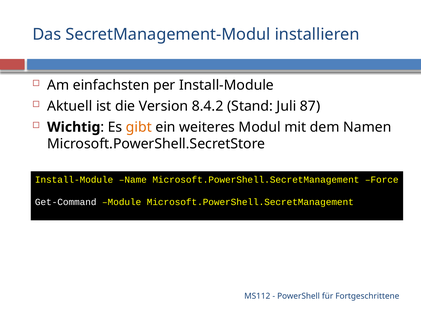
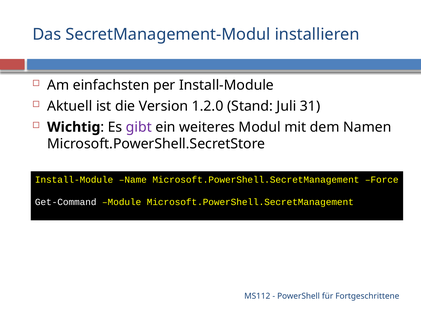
8.4.2: 8.4.2 -> 1.2.0
87: 87 -> 31
gibt colour: orange -> purple
